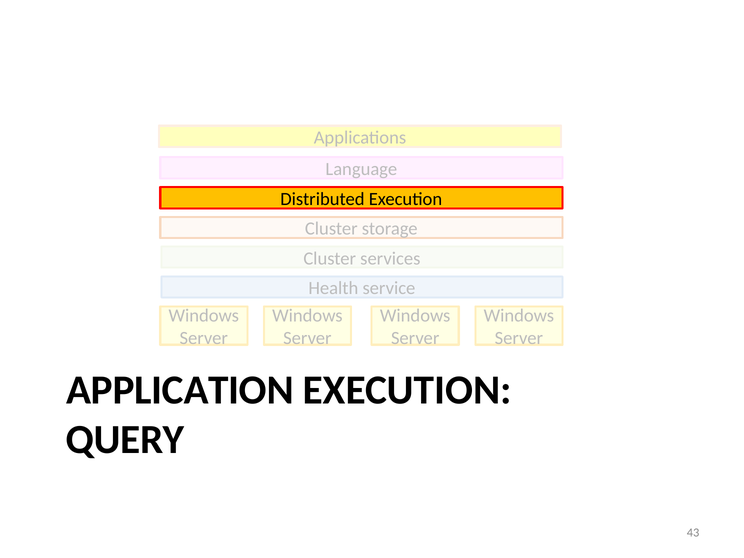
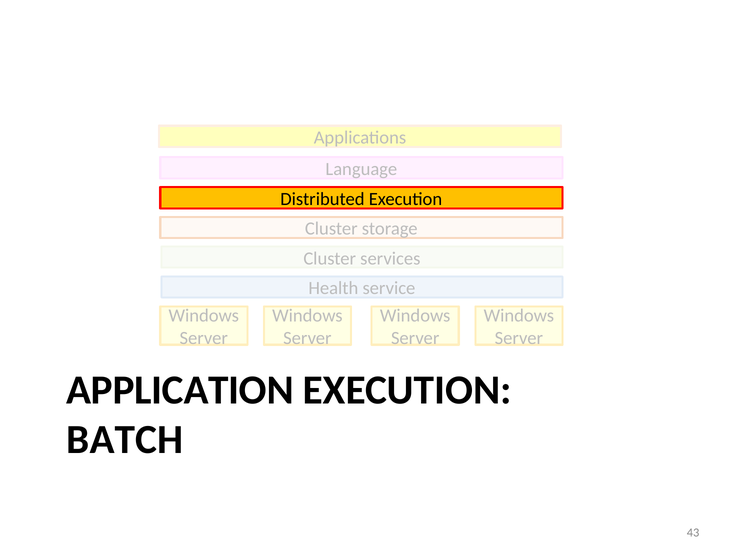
QUERY: QUERY -> BATCH
